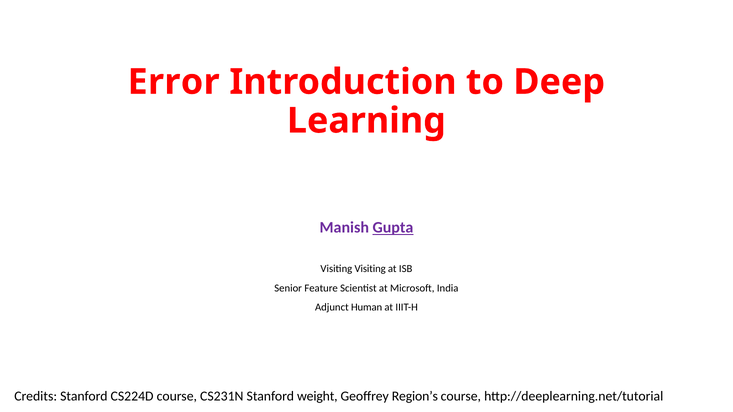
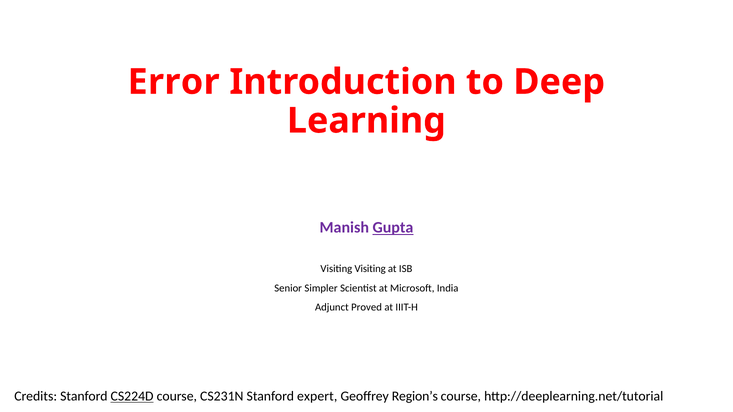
Feature: Feature -> Simpler
Human: Human -> Proved
CS224D underline: none -> present
weight: weight -> expert
